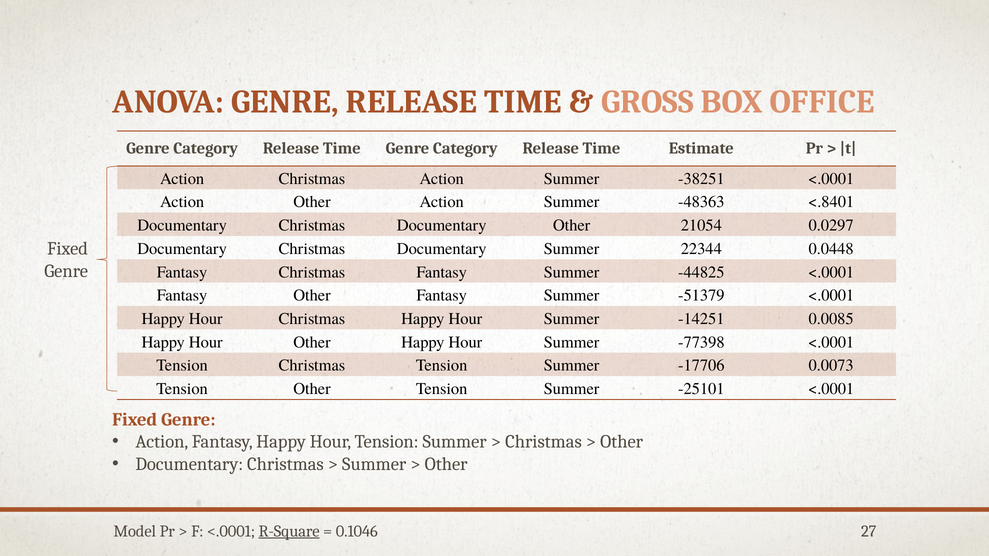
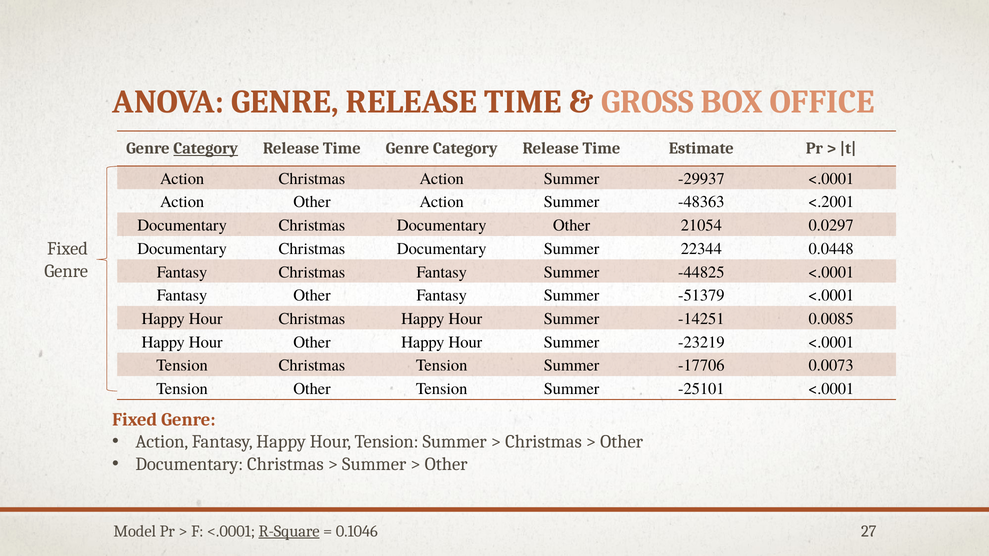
Category at (206, 149) underline: none -> present
-38251: -38251 -> -29937
<.8401: <.8401 -> <.2001
-77398: -77398 -> -23219
